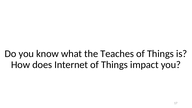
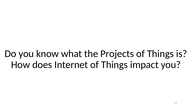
Teaches: Teaches -> Projects
